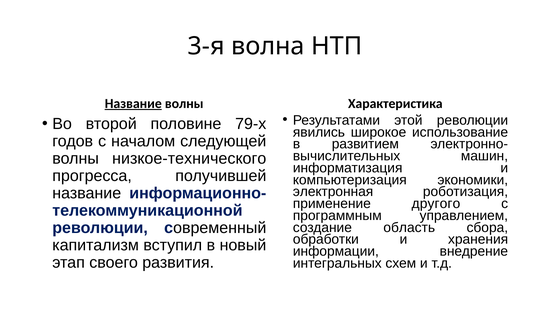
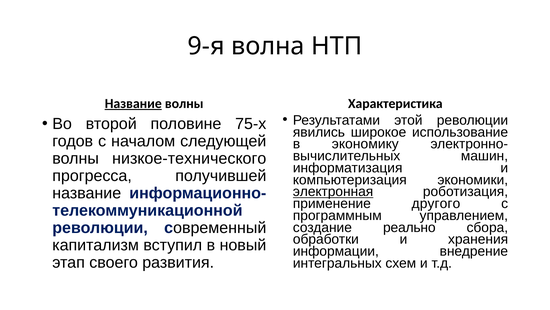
3-я: 3-я -> 9-я
79-х: 79-х -> 75-х
развитием: развитием -> экономику
электронная underline: none -> present
область: область -> реально
